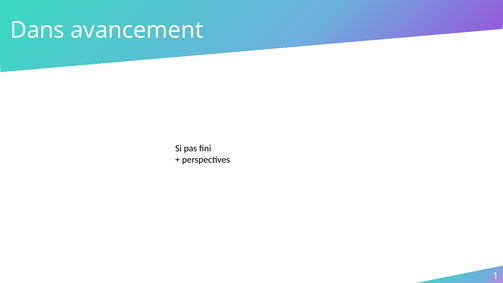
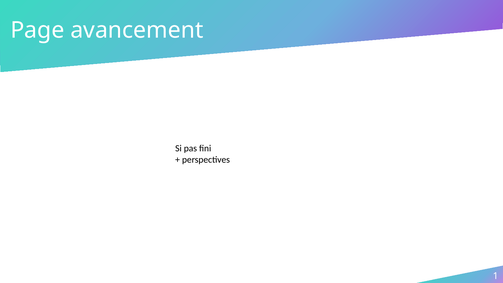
Dans: Dans -> Page
